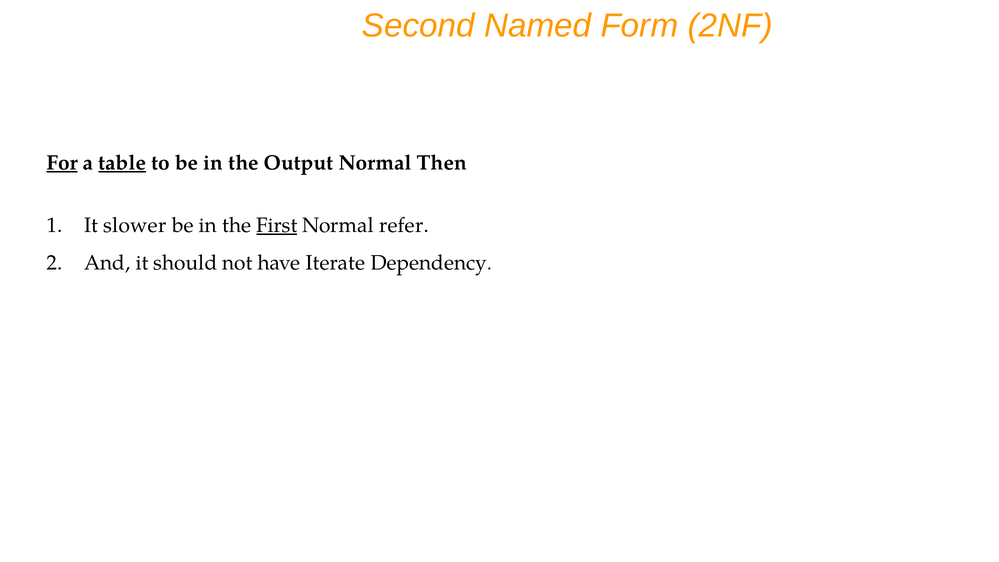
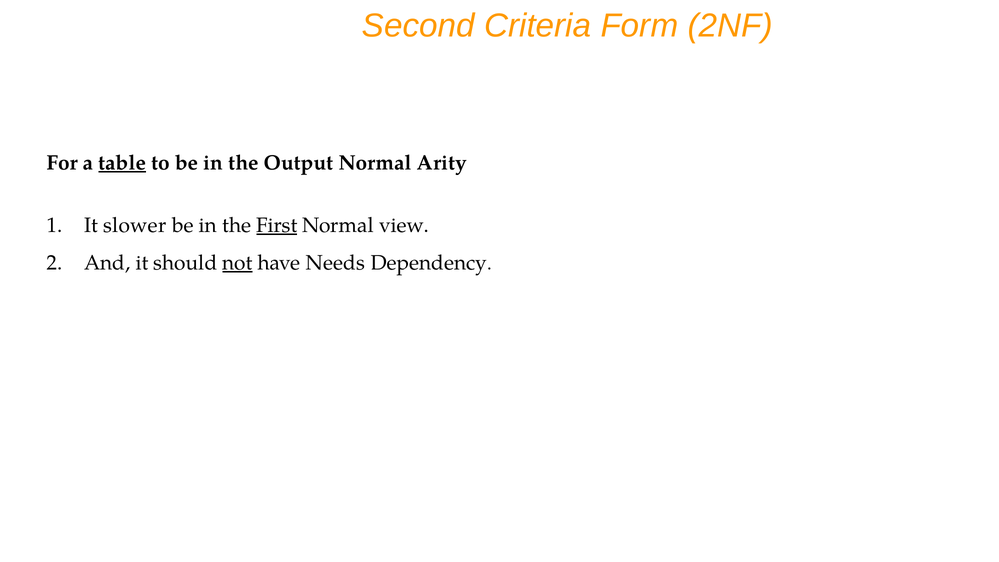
Named: Named -> Criteria
For underline: present -> none
Then: Then -> Arity
refer: refer -> view
not underline: none -> present
Iterate: Iterate -> Needs
